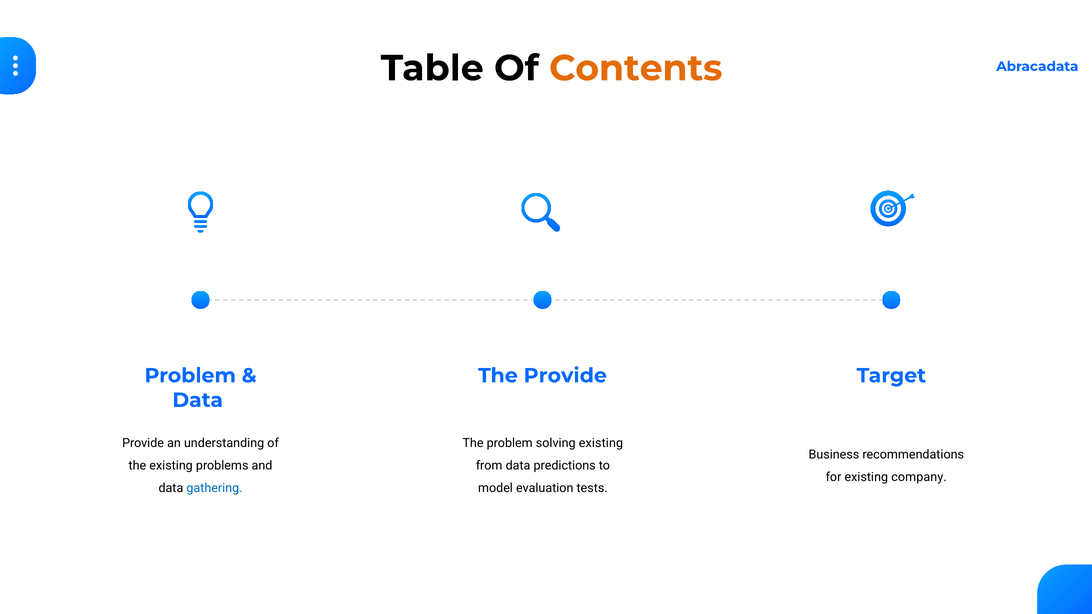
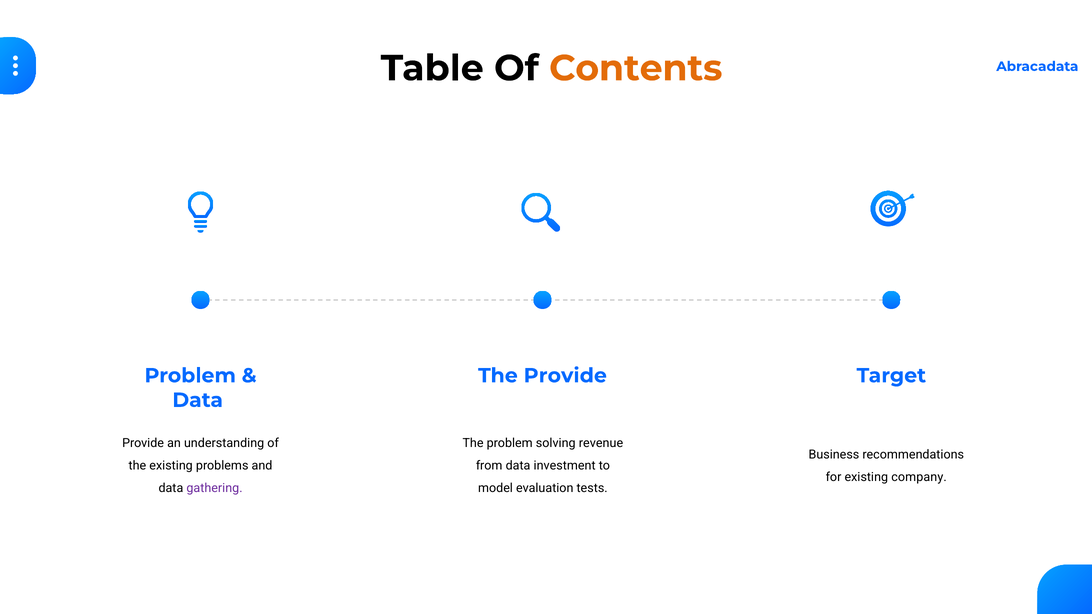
solving existing: existing -> revenue
predictions: predictions -> investment
gathering colour: blue -> purple
